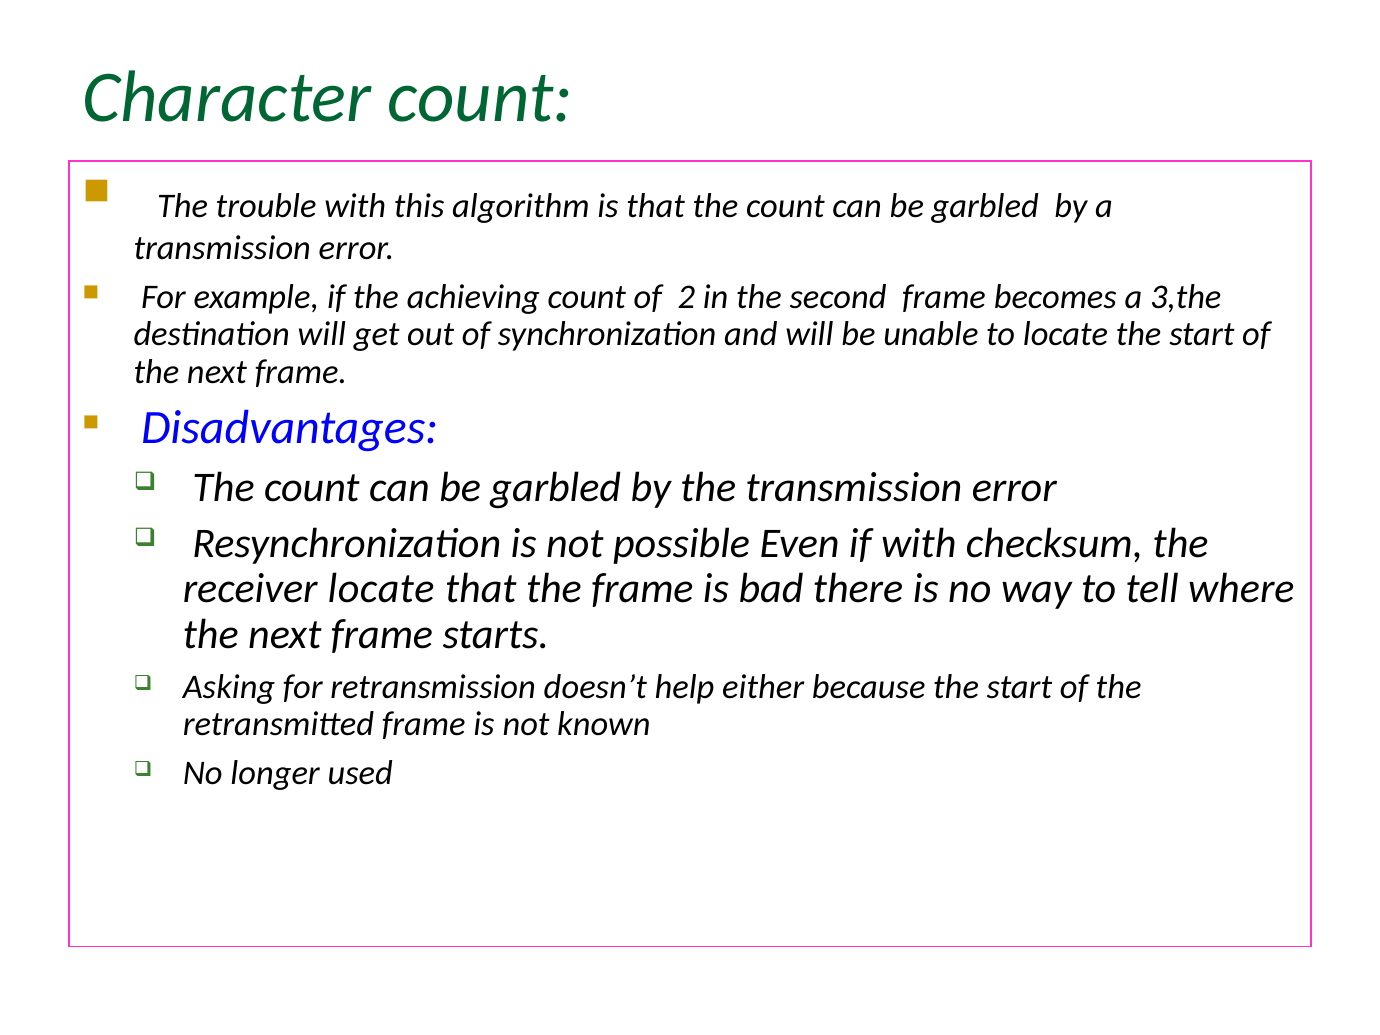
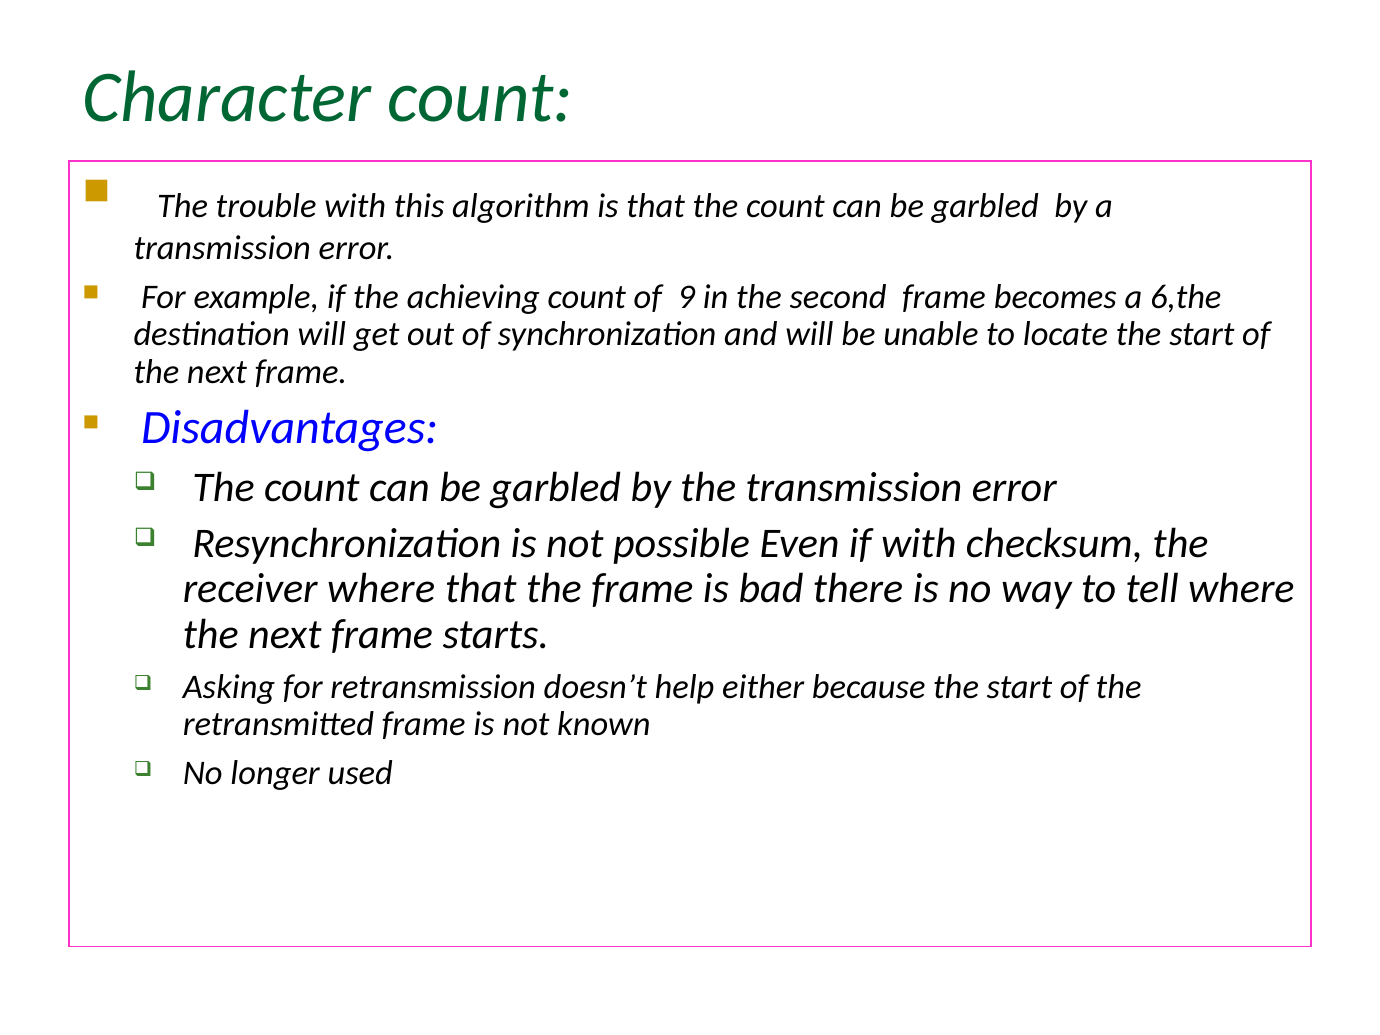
2: 2 -> 9
3,the: 3,the -> 6,the
receiver locate: locate -> where
